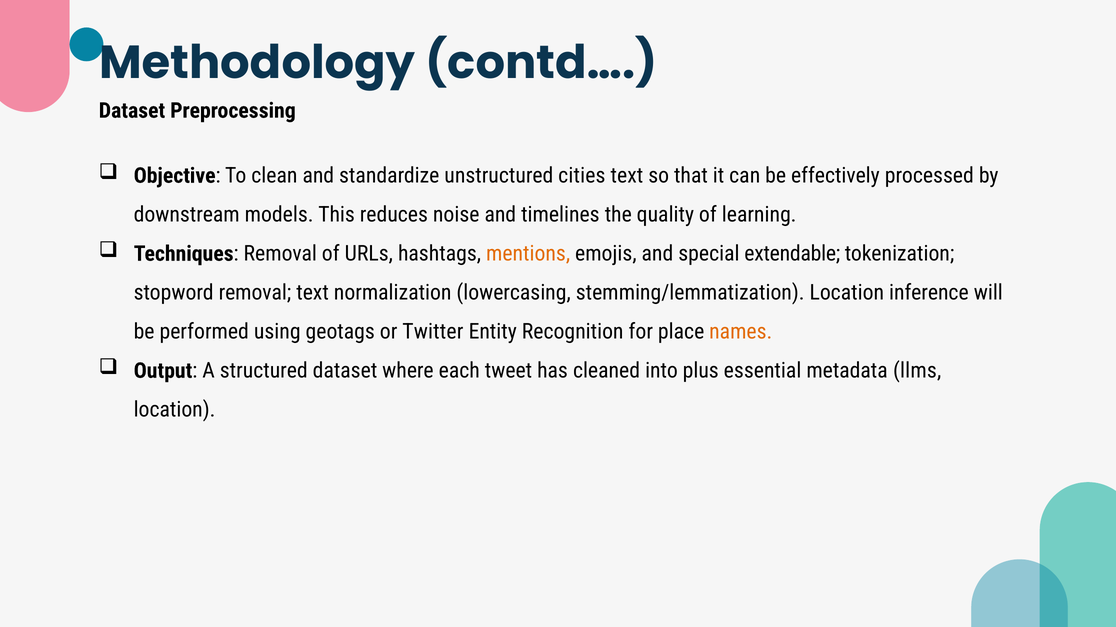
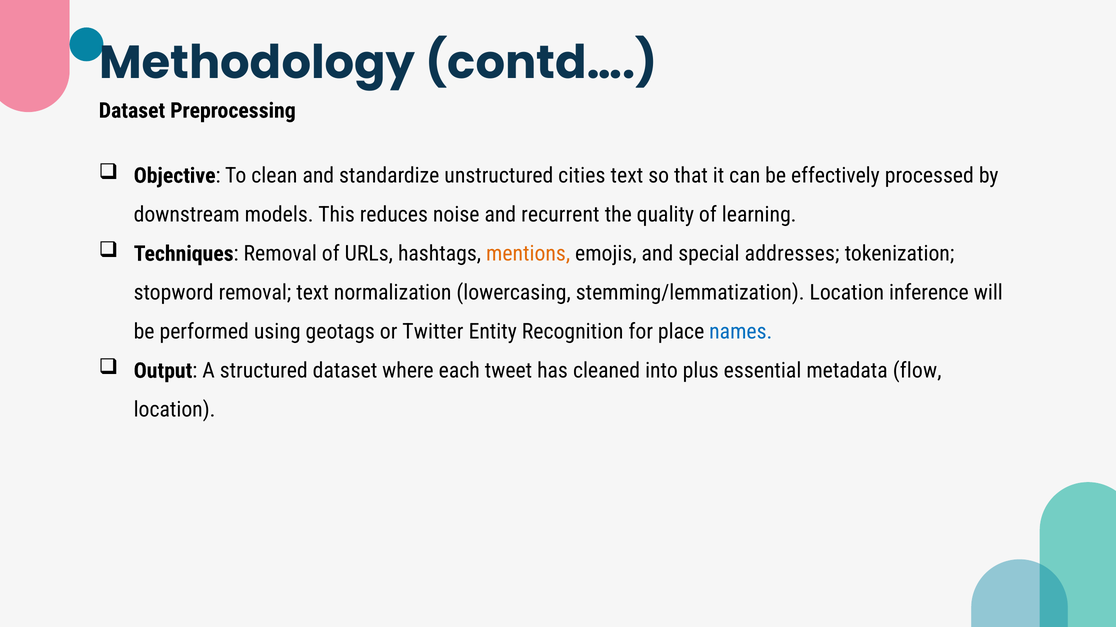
timelines: timelines -> recurrent
extendable: extendable -> addresses
names colour: orange -> blue
llms: llms -> flow
